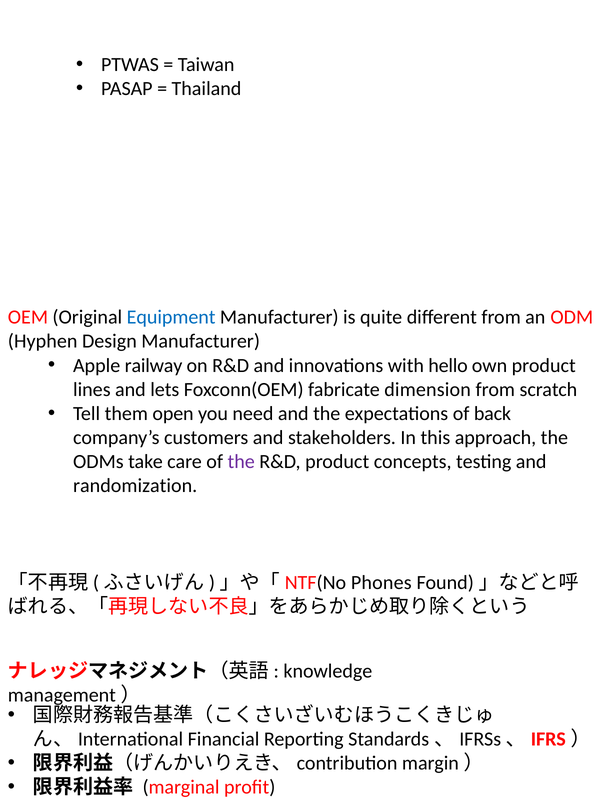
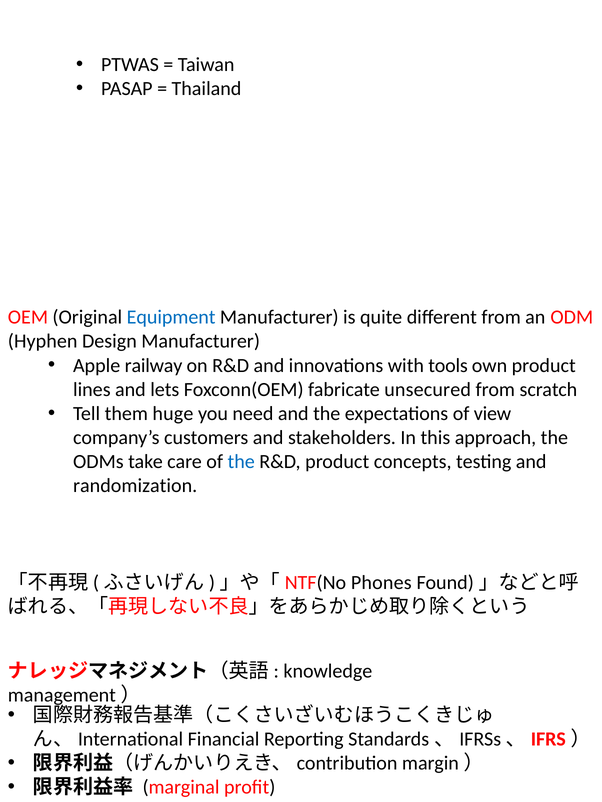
hello: hello -> tools
dimension: dimension -> unsecured
open: open -> huge
back: back -> view
the at (241, 462) colour: purple -> blue
